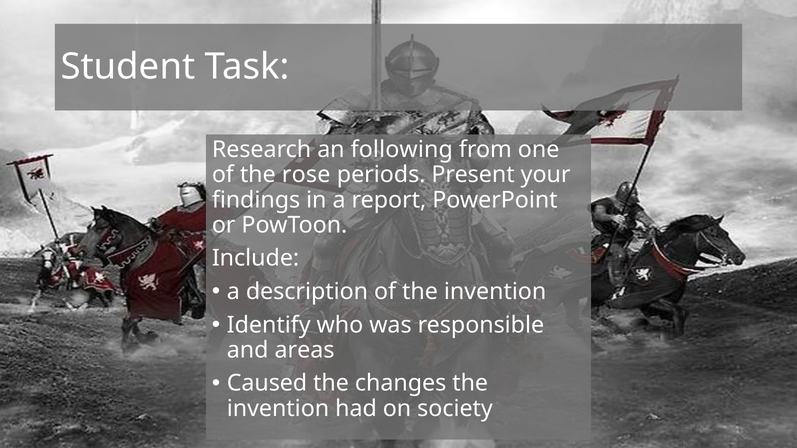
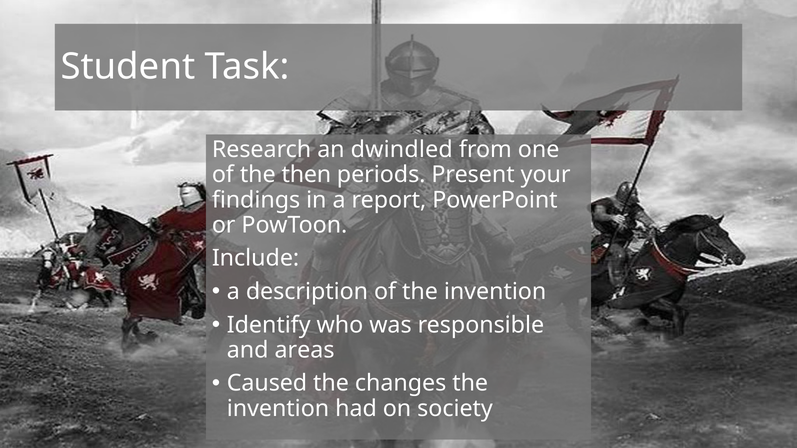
following: following -> dwindled
rose: rose -> then
